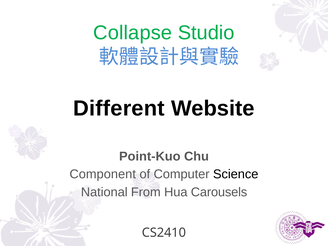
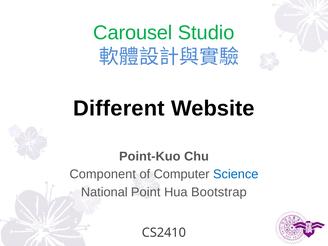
Collapse: Collapse -> Carousel
Science colour: black -> blue
From: From -> Point
Carousels: Carousels -> Bootstrap
